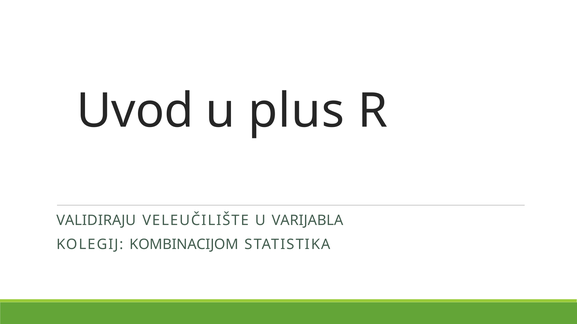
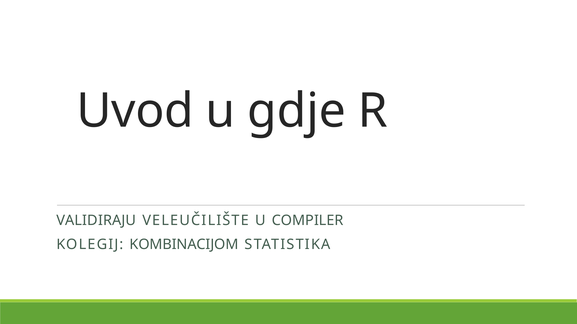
plus: plus -> gdje
VARIJABLA: VARIJABLA -> COMPILER
